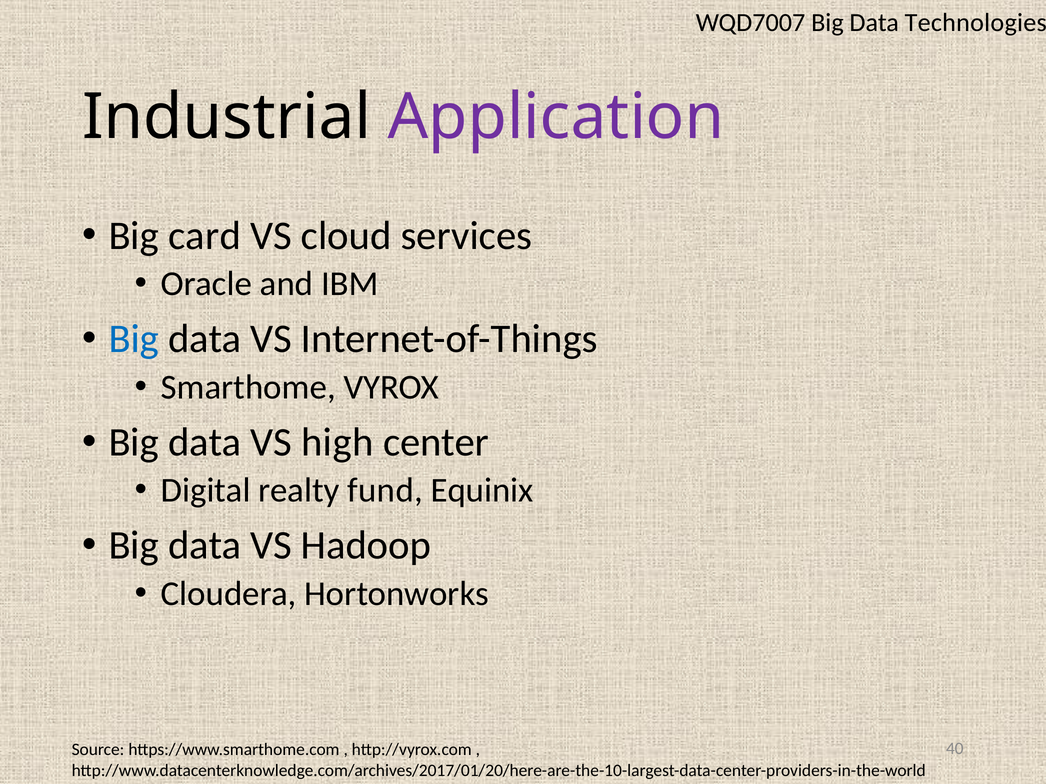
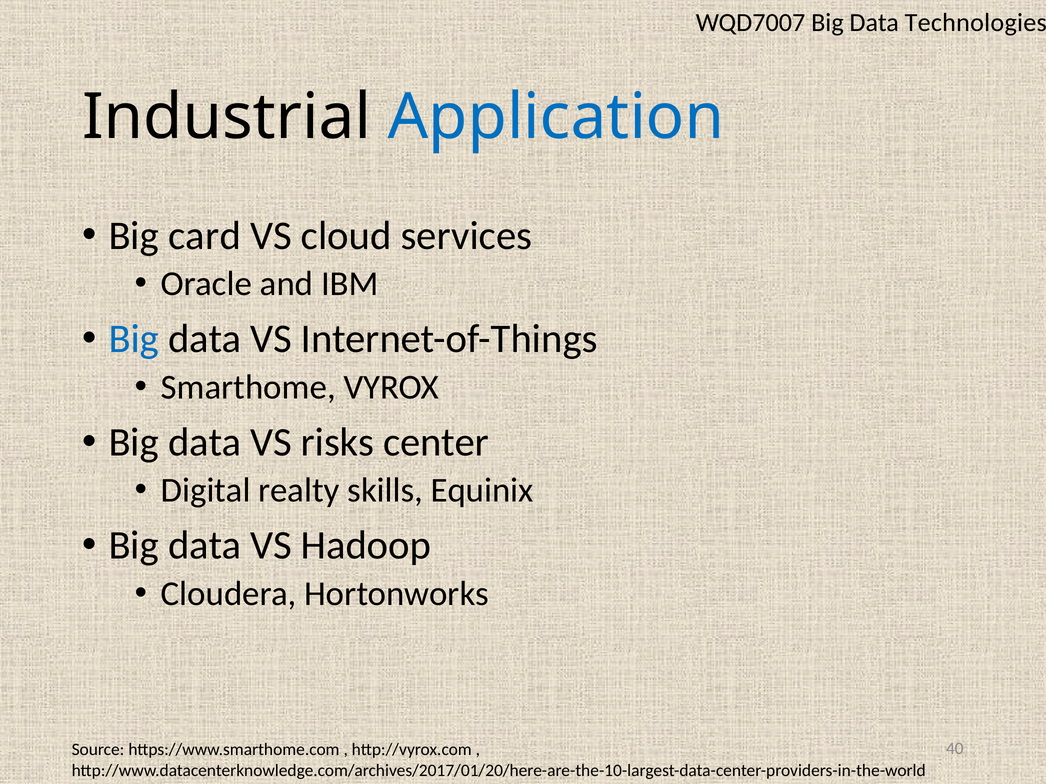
Application colour: purple -> blue
high: high -> risks
fund: fund -> skills
